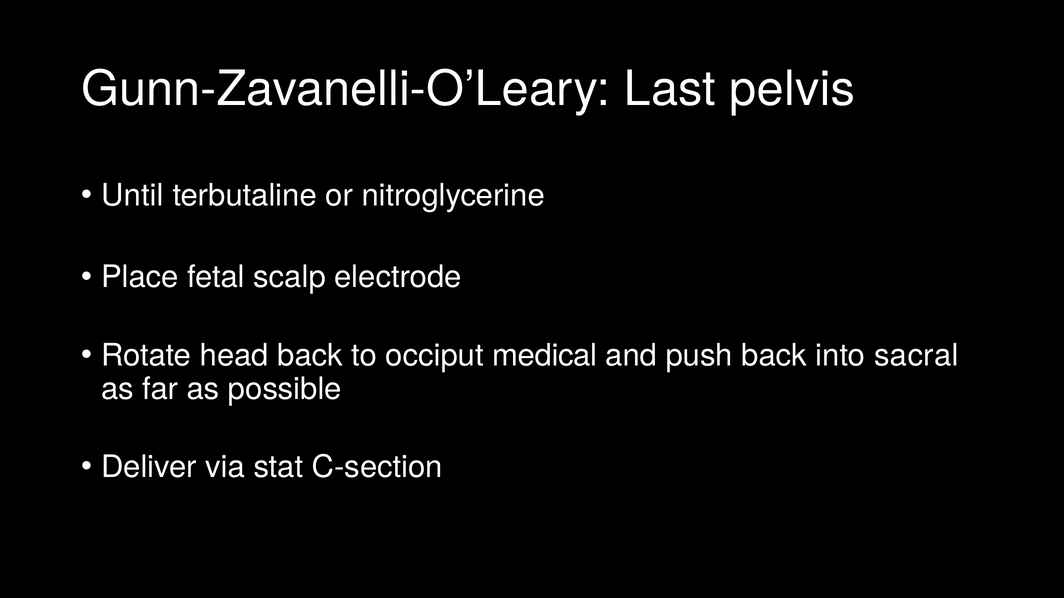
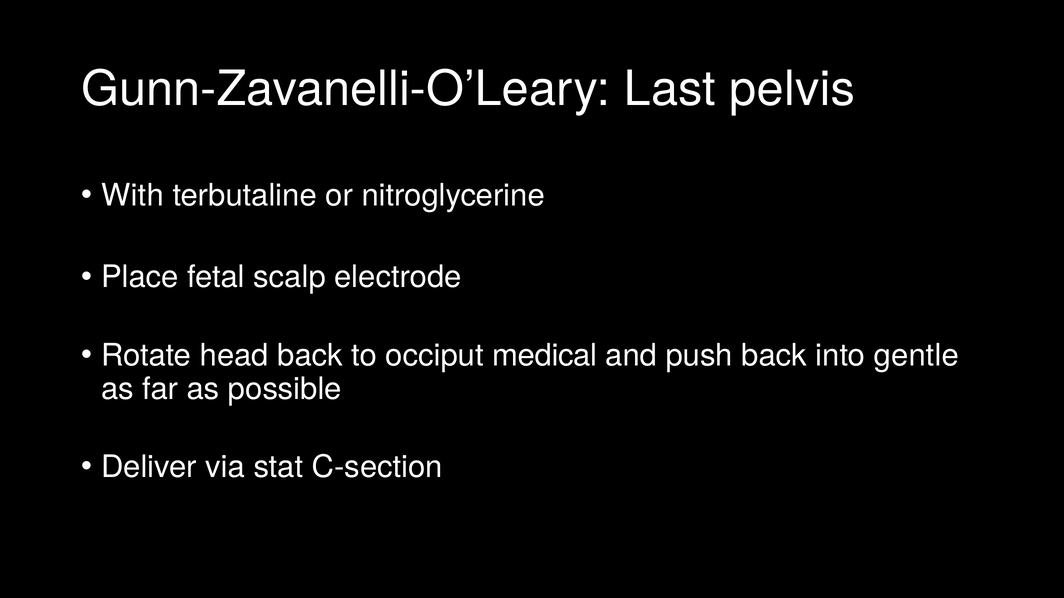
Until: Until -> With
sacral: sacral -> gentle
